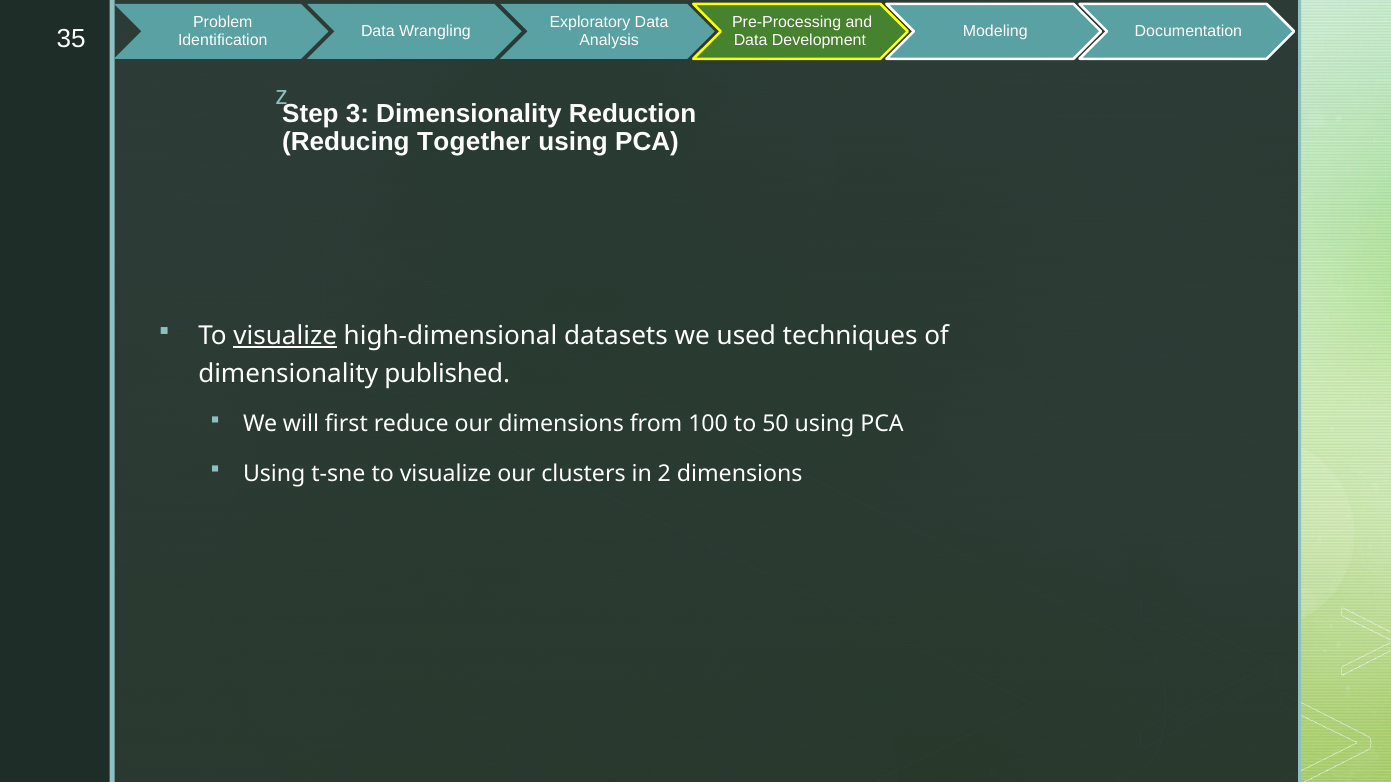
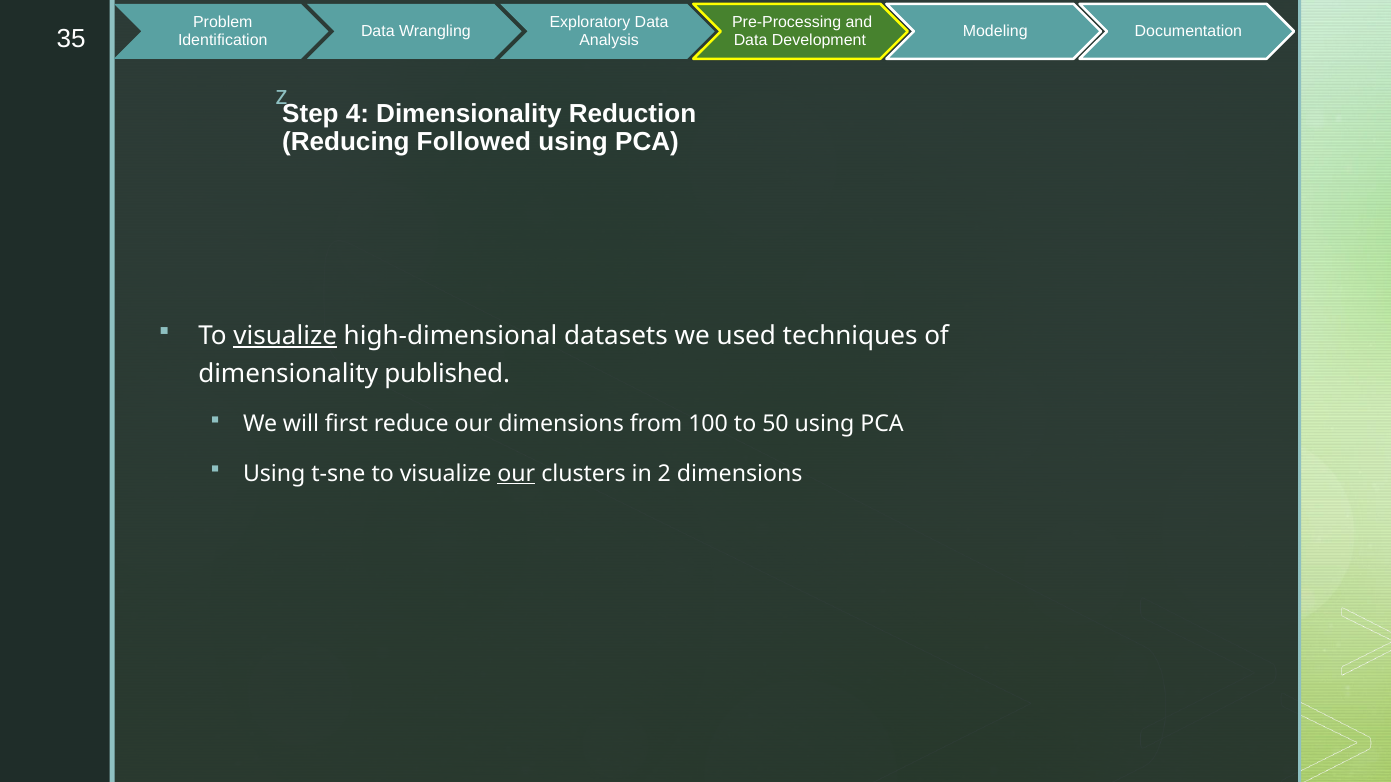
3: 3 -> 4
Together: Together -> Followed
our at (516, 474) underline: none -> present
